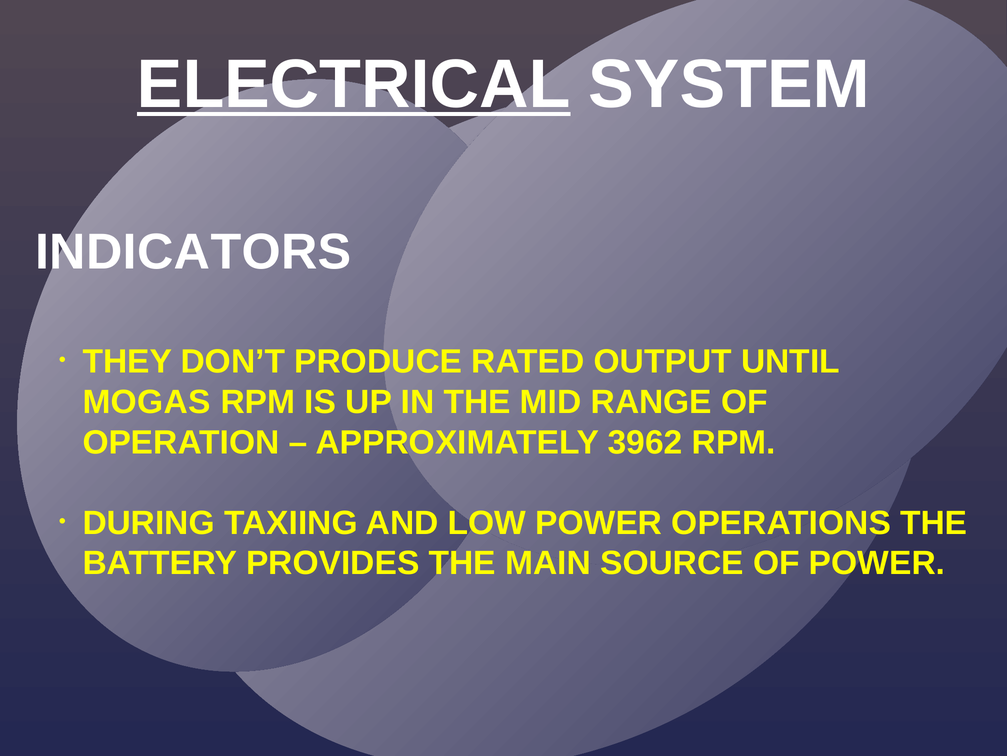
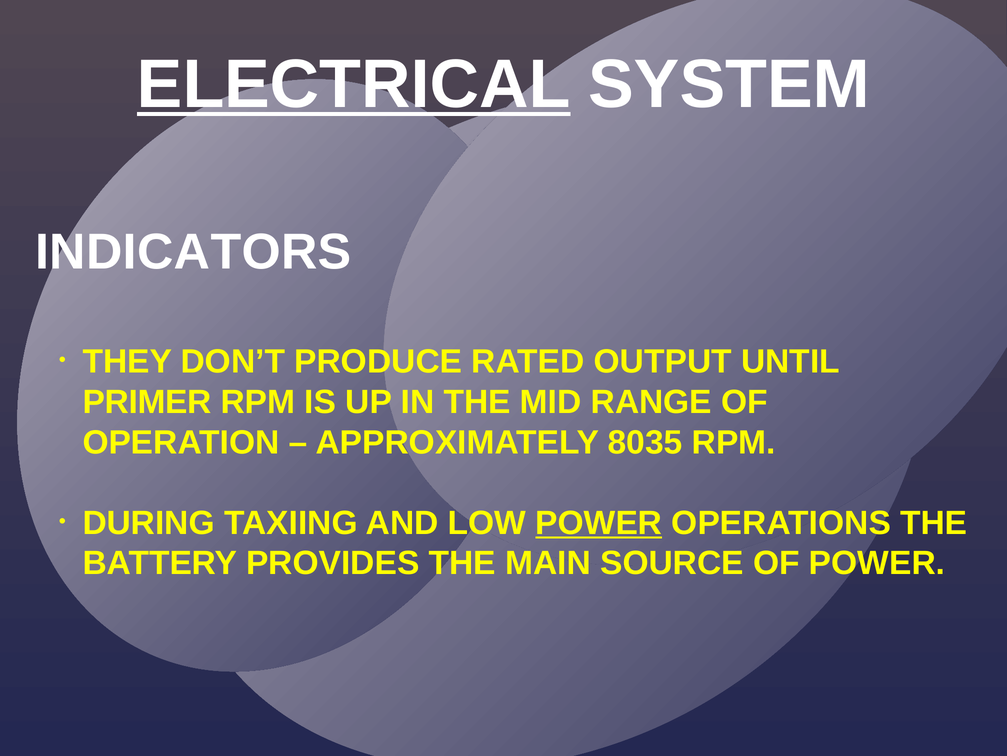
MOGAS: MOGAS -> PRIMER
3962: 3962 -> 8035
POWER at (599, 523) underline: none -> present
